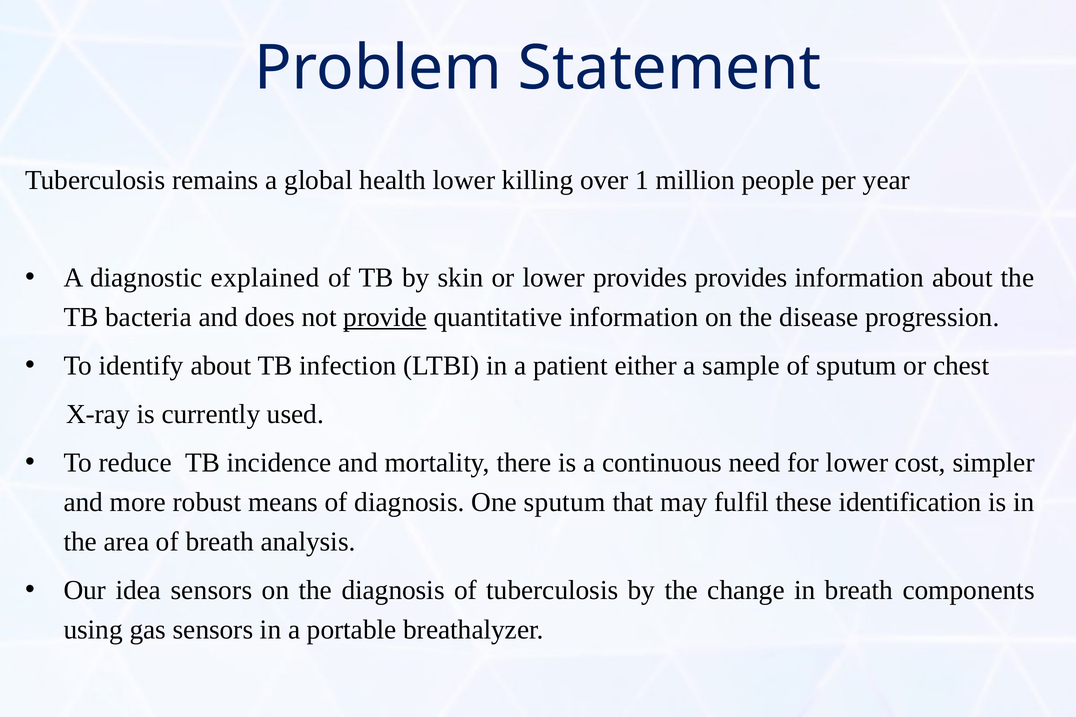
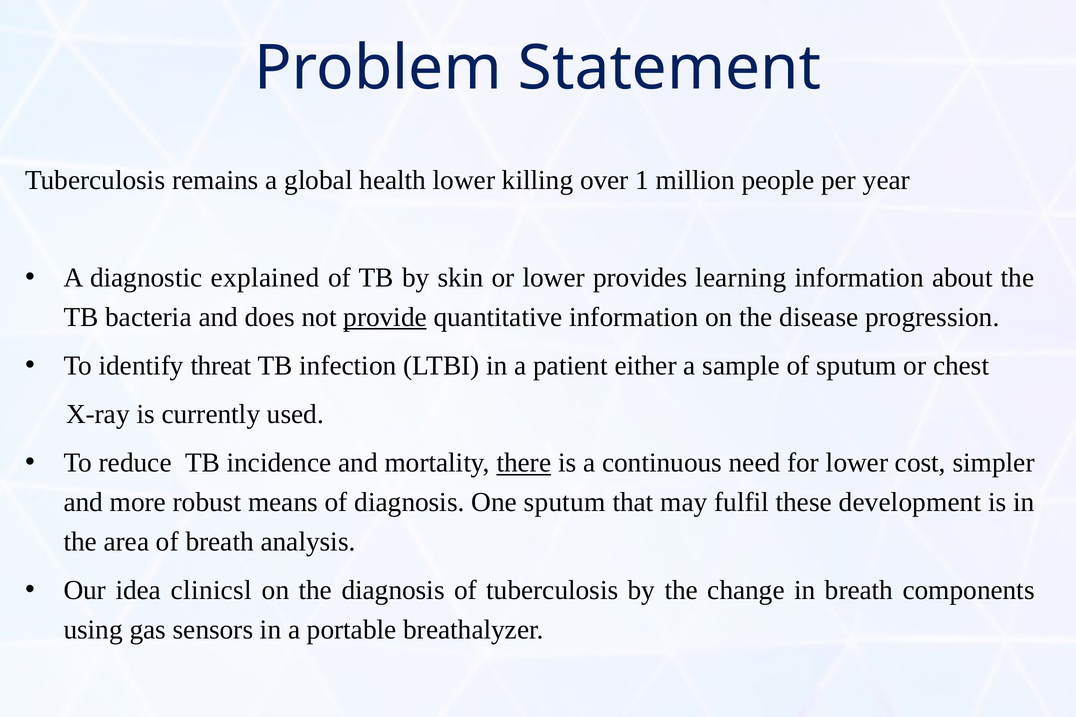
provides provides: provides -> learning
identify about: about -> threat
there underline: none -> present
identification: identification -> development
idea sensors: sensors -> clinicsl
